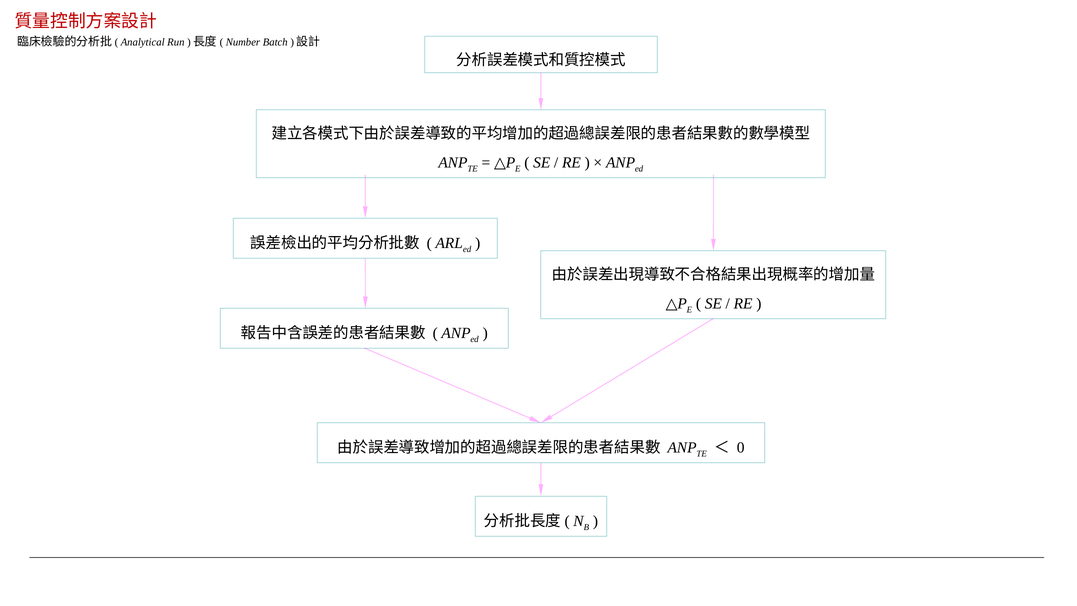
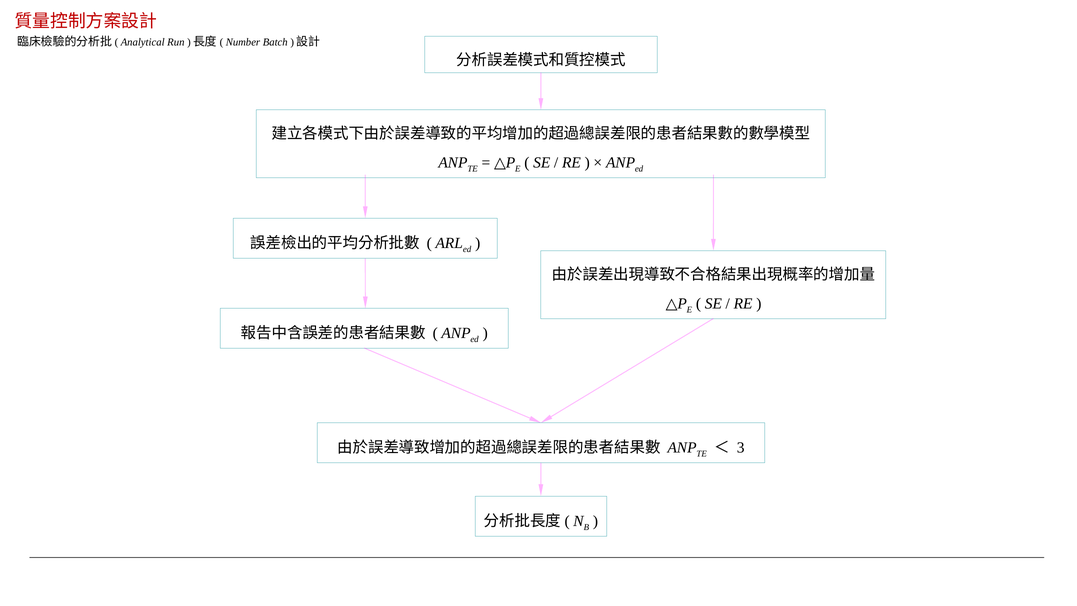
0: 0 -> 3
